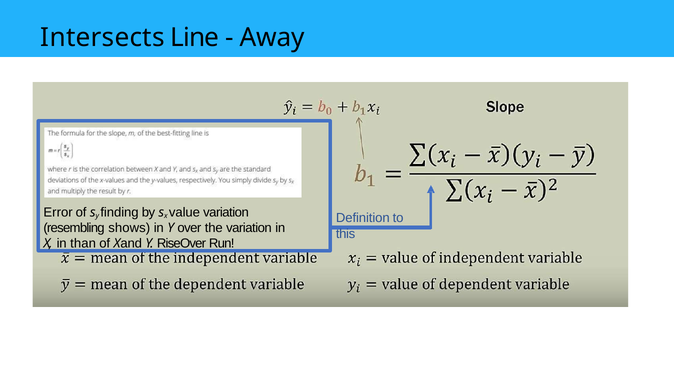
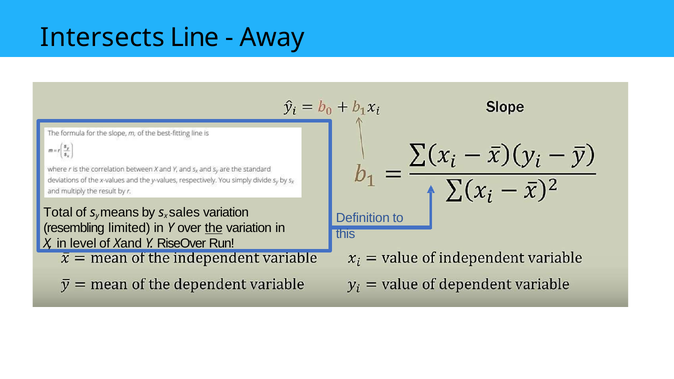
Error: Error -> Total
finding: finding -> means
value: value -> sales
shows: shows -> limited
the underline: none -> present
than: than -> level
